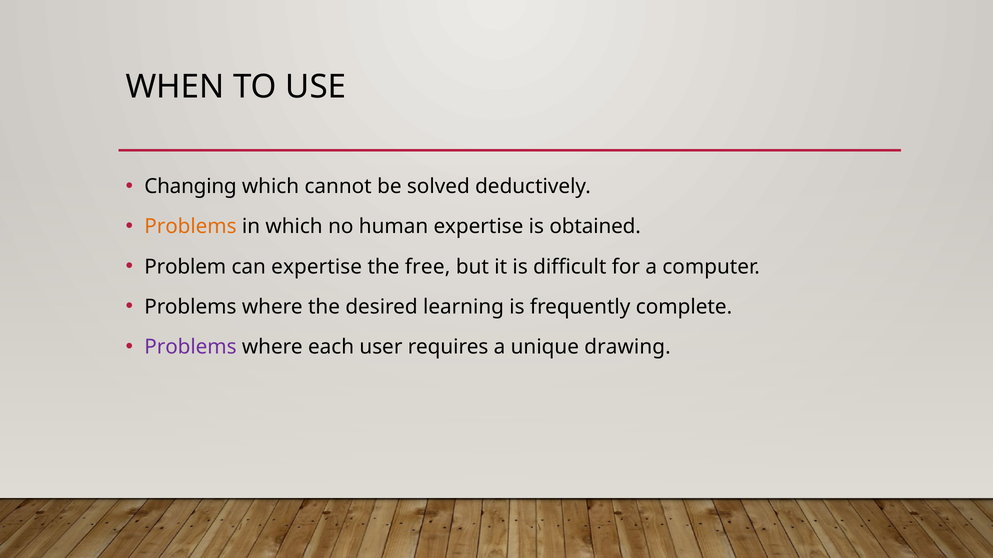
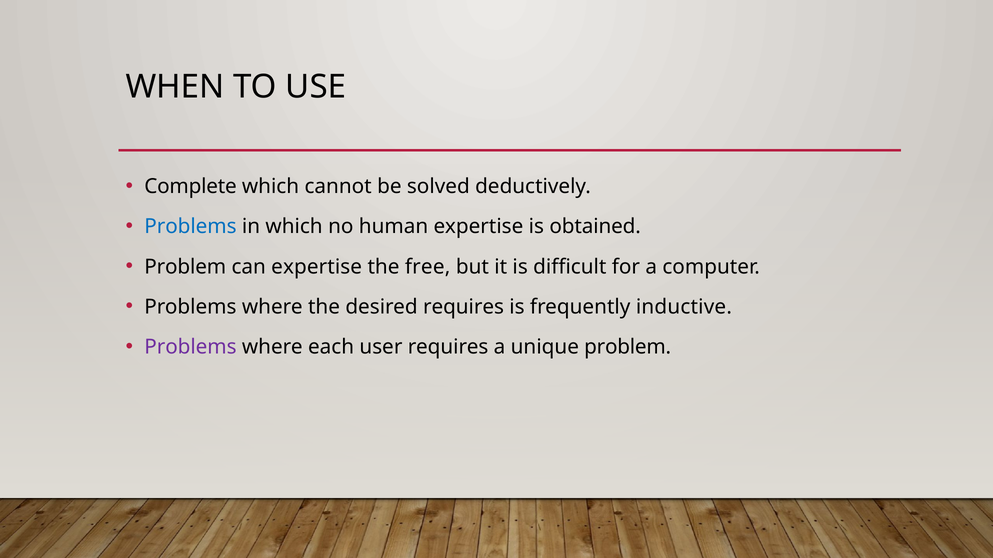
Changing: Changing -> Complete
Problems at (190, 227) colour: orange -> blue
desired learning: learning -> requires
complete: complete -> inductive
unique drawing: drawing -> problem
